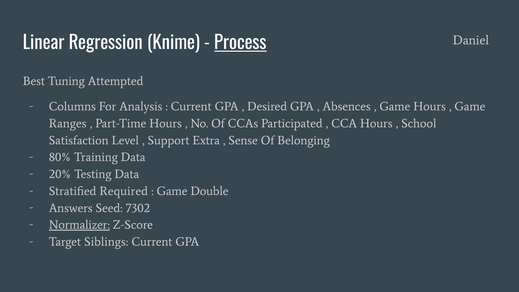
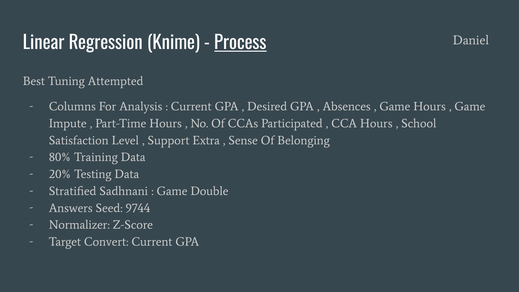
Ranges: Ranges -> Impute
Required: Required -> Sadhnani
7302: 7302 -> 9744
Normalizer underline: present -> none
Siblings: Siblings -> Convert
